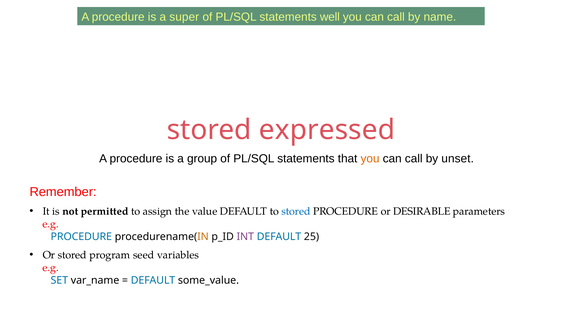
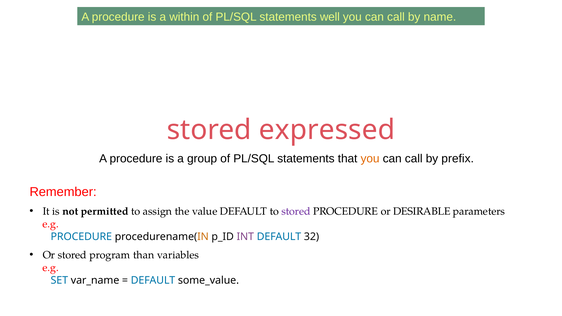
super: super -> within
unset: unset -> prefix
stored at (296, 211) colour: blue -> purple
25: 25 -> 32
seed: seed -> than
